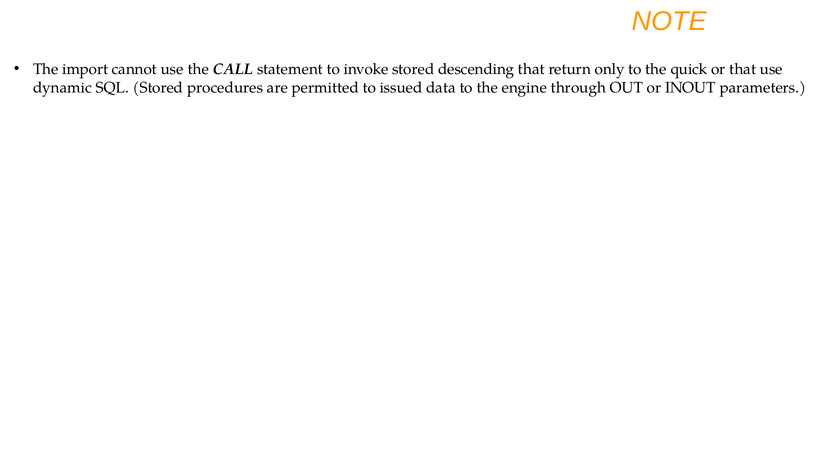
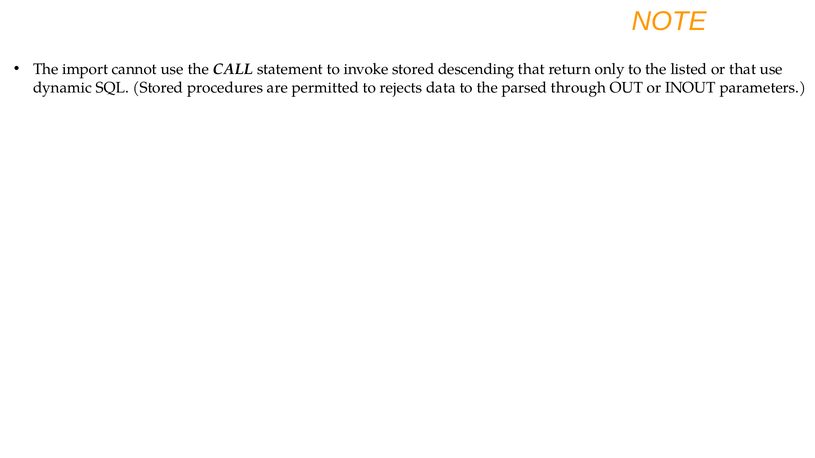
quick: quick -> listed
issued: issued -> rejects
engine: engine -> parsed
